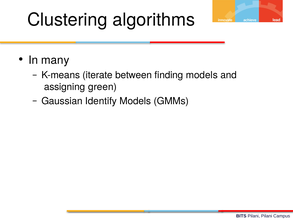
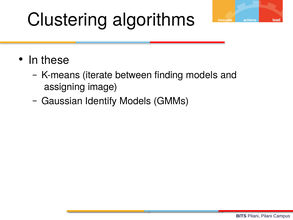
many: many -> these
green: green -> image
